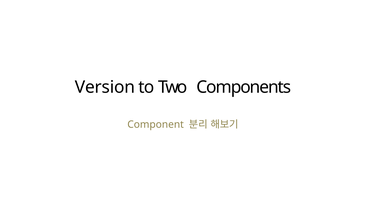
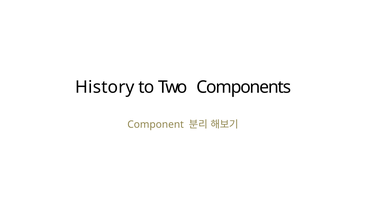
Version: Version -> History
